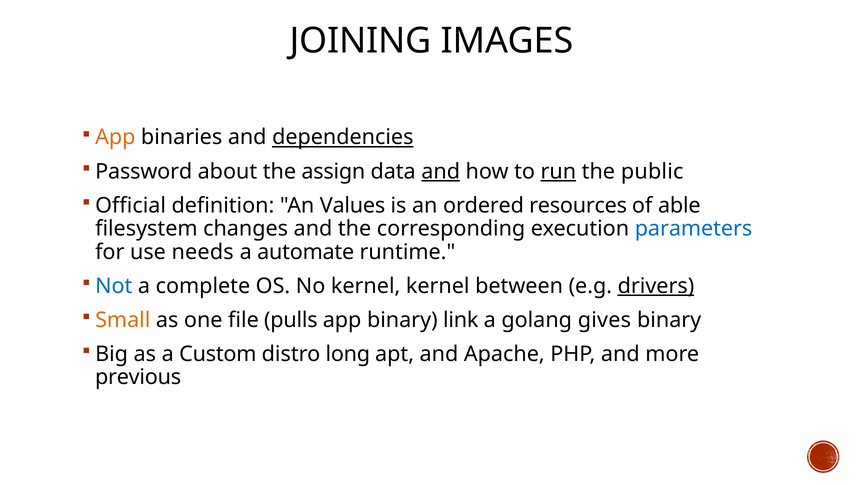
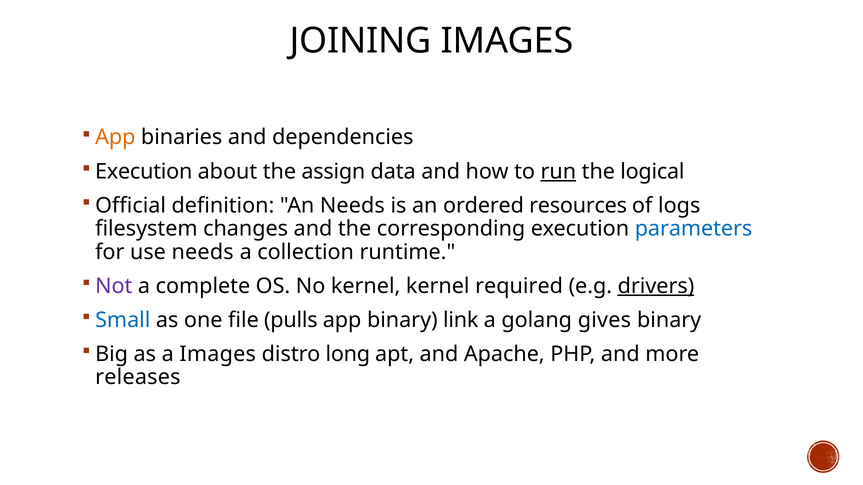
dependencies underline: present -> none
Password at (144, 172): Password -> Execution
and at (441, 172) underline: present -> none
public: public -> logical
An Values: Values -> Needs
able: able -> logs
automate: automate -> collection
Not colour: blue -> purple
between: between -> required
Small colour: orange -> blue
a Custom: Custom -> Images
previous: previous -> releases
